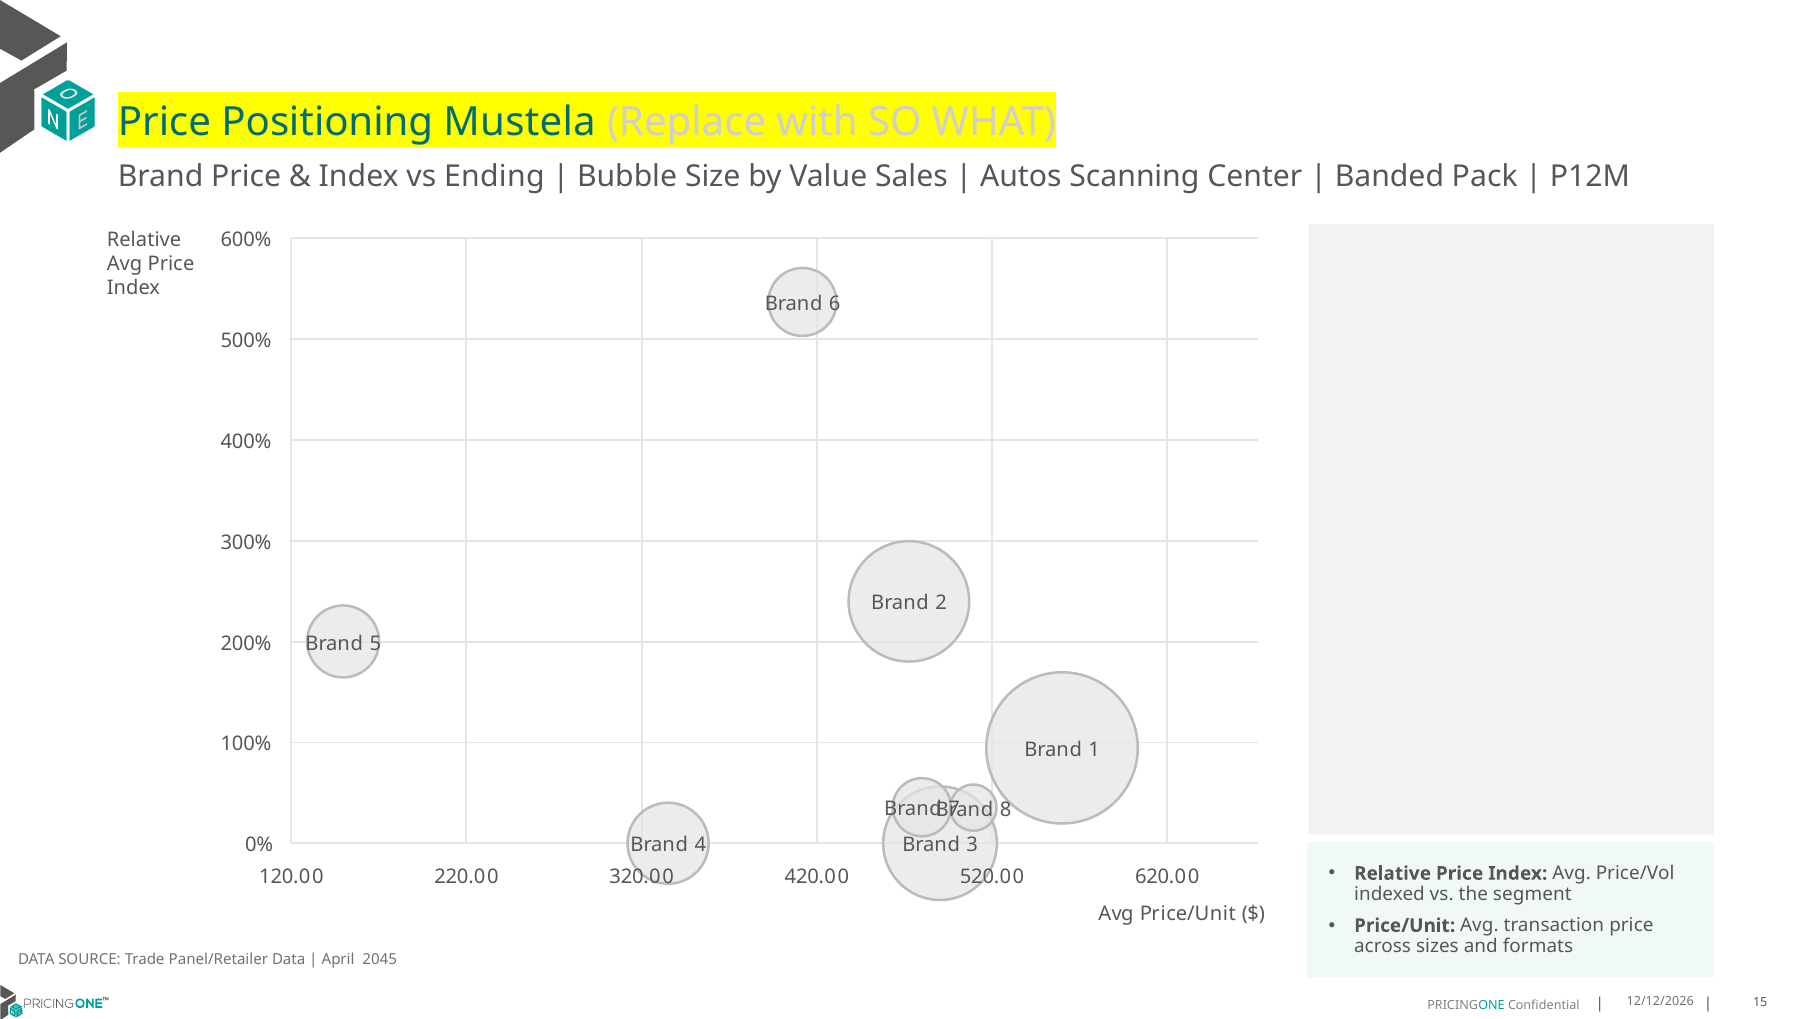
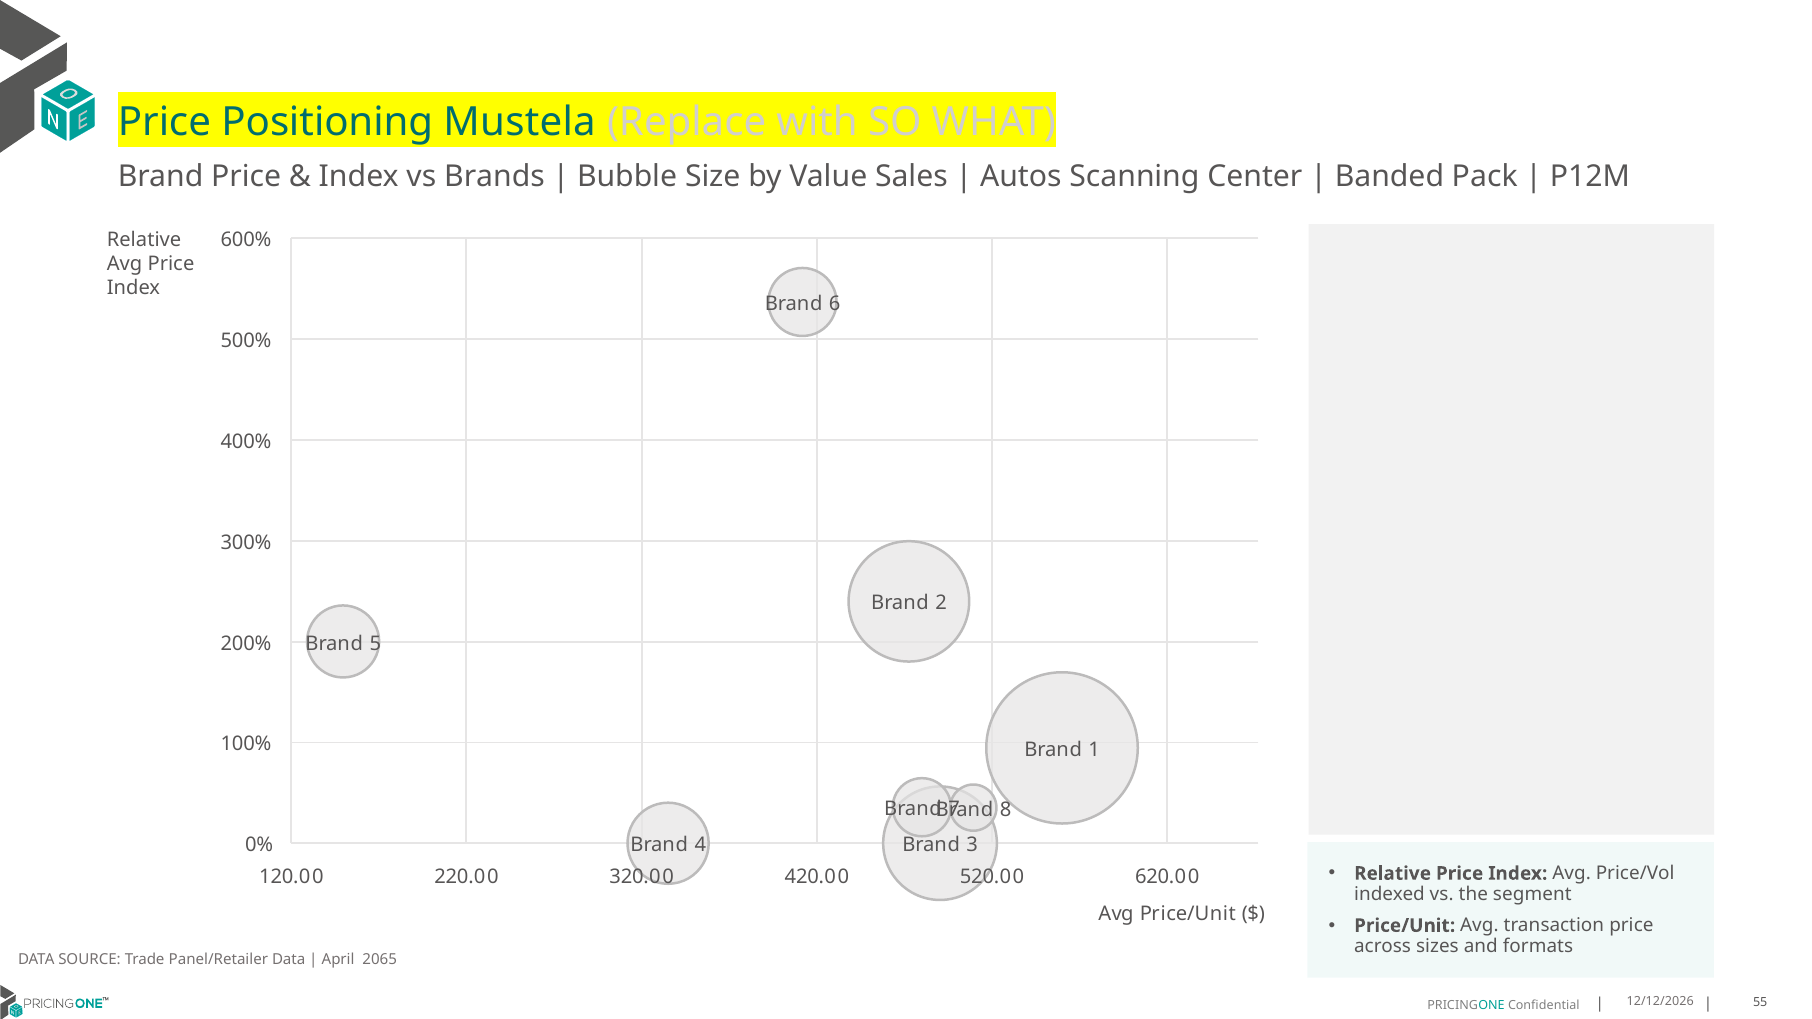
Ending: Ending -> Brands
2045: 2045 -> 2065
15: 15 -> 55
